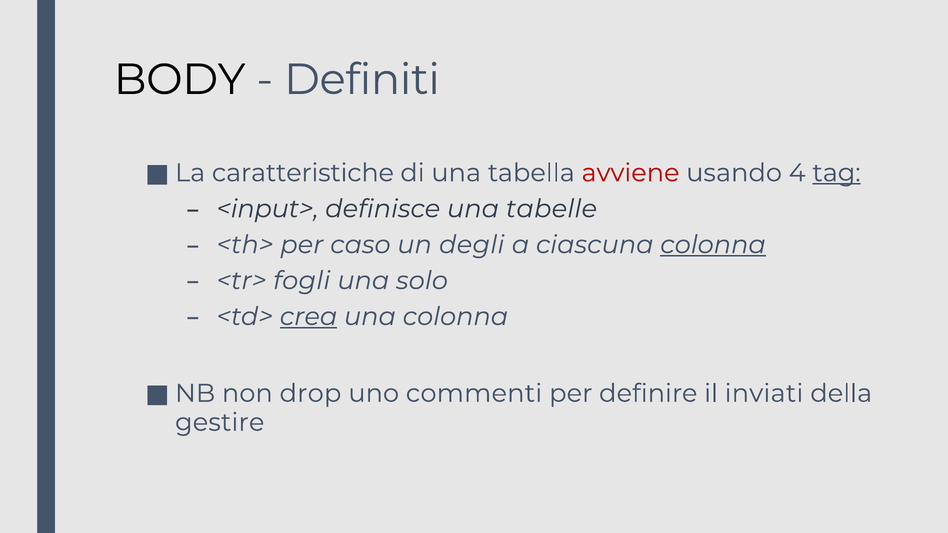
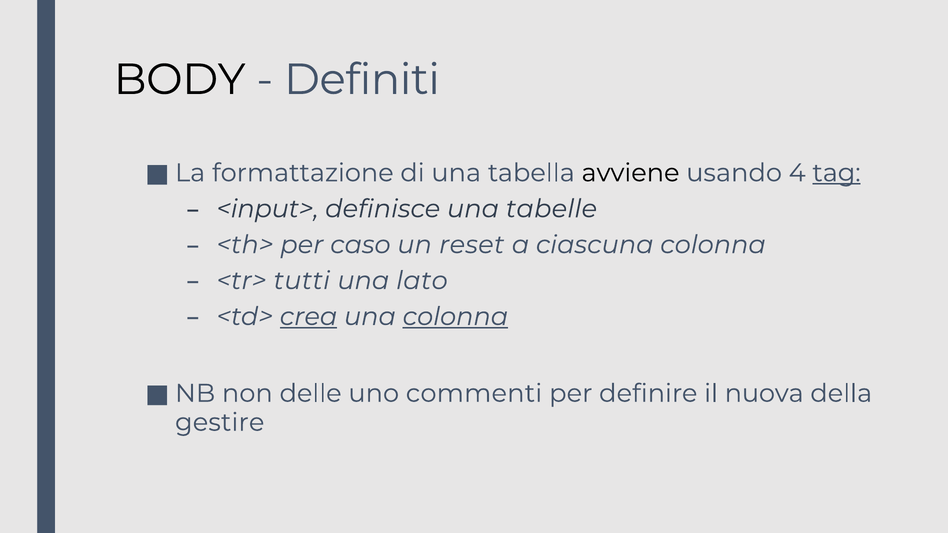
caratteristiche: caratteristiche -> formattazione
avviene colour: red -> black
degli: degli -> reset
colonna at (713, 245) underline: present -> none
fogli: fogli -> tutti
solo: solo -> lato
colonna at (455, 317) underline: none -> present
drop: drop -> delle
inviati: inviati -> nuova
